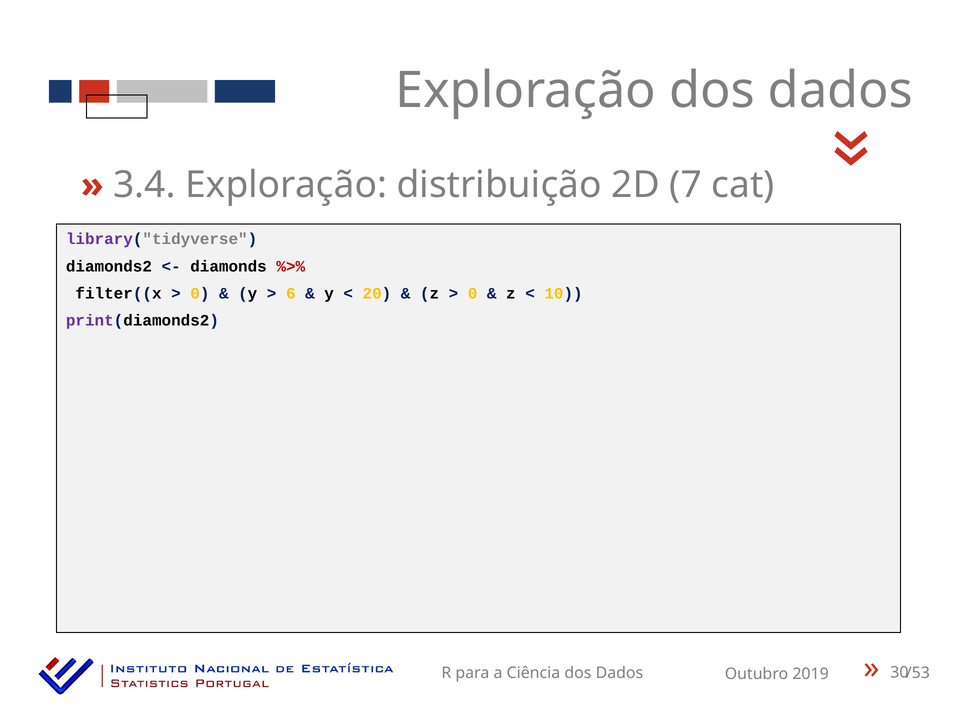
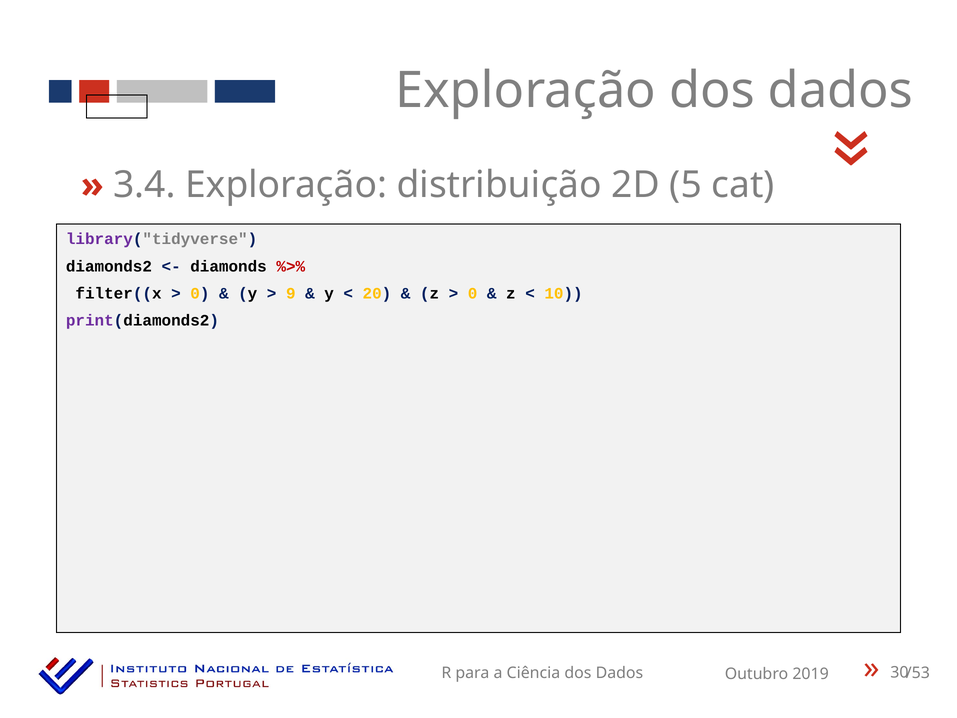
7: 7 -> 5
6: 6 -> 9
